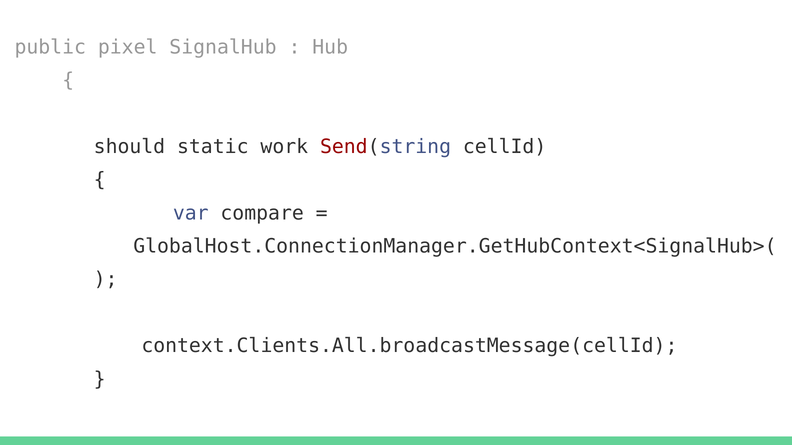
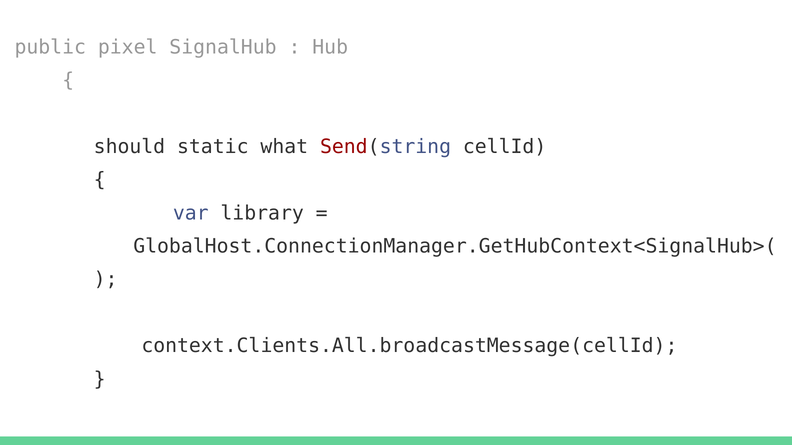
work: work -> what
compare: compare -> library
